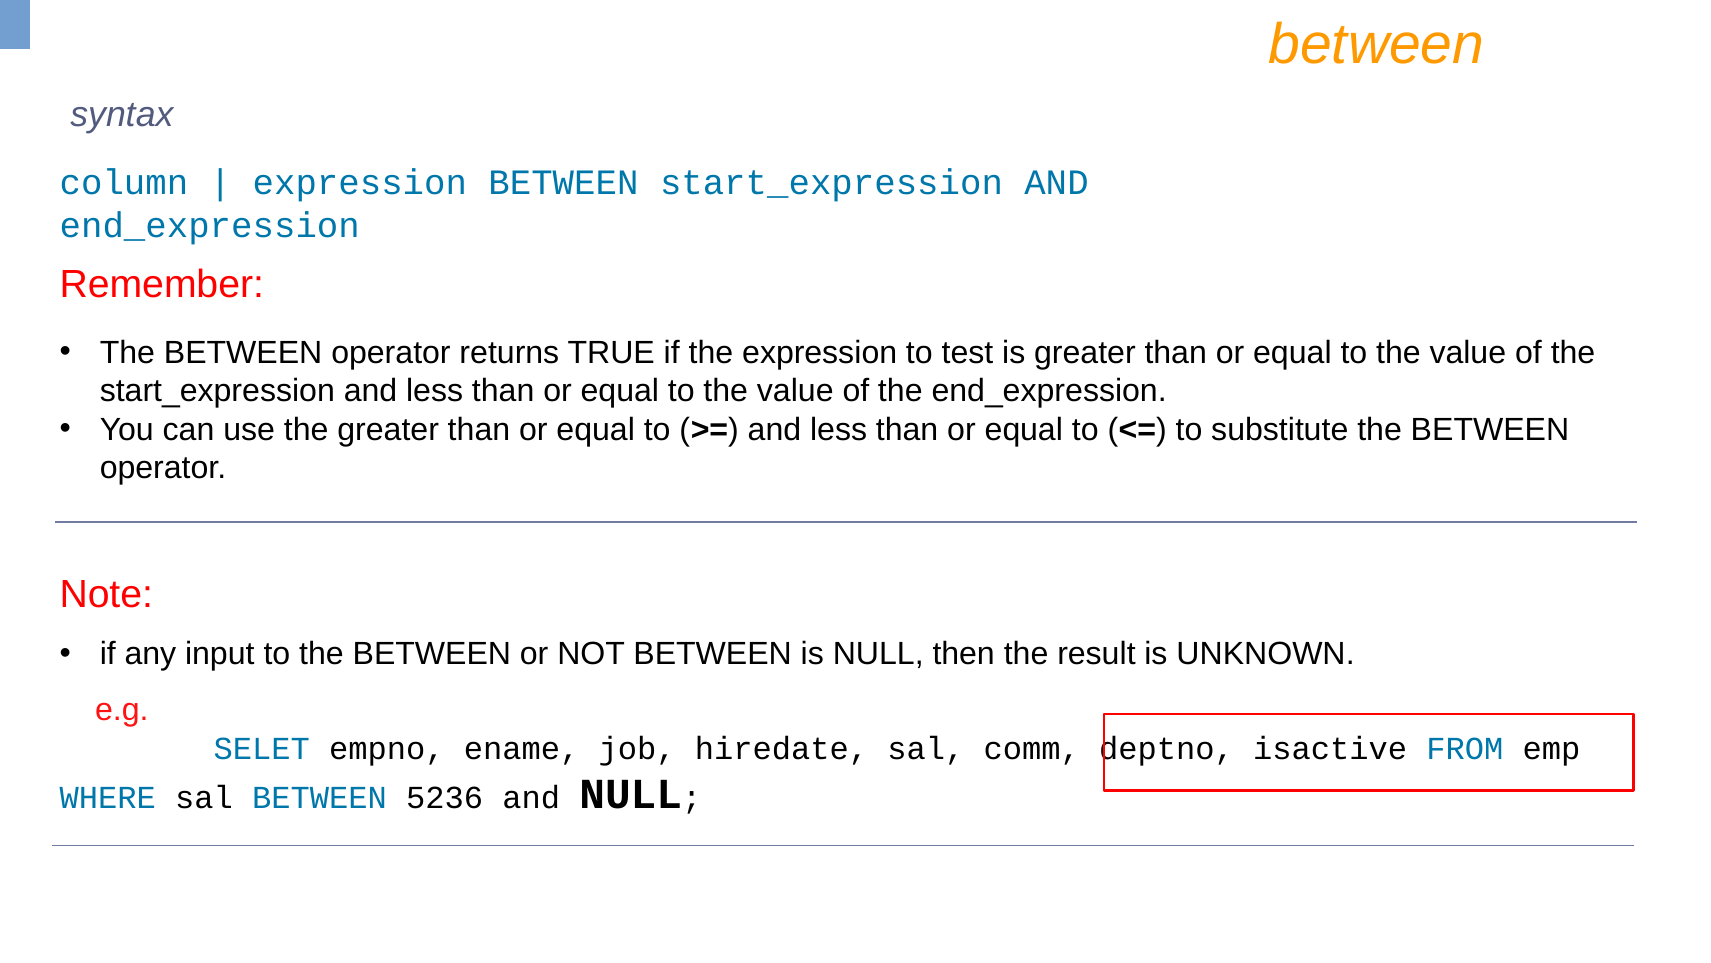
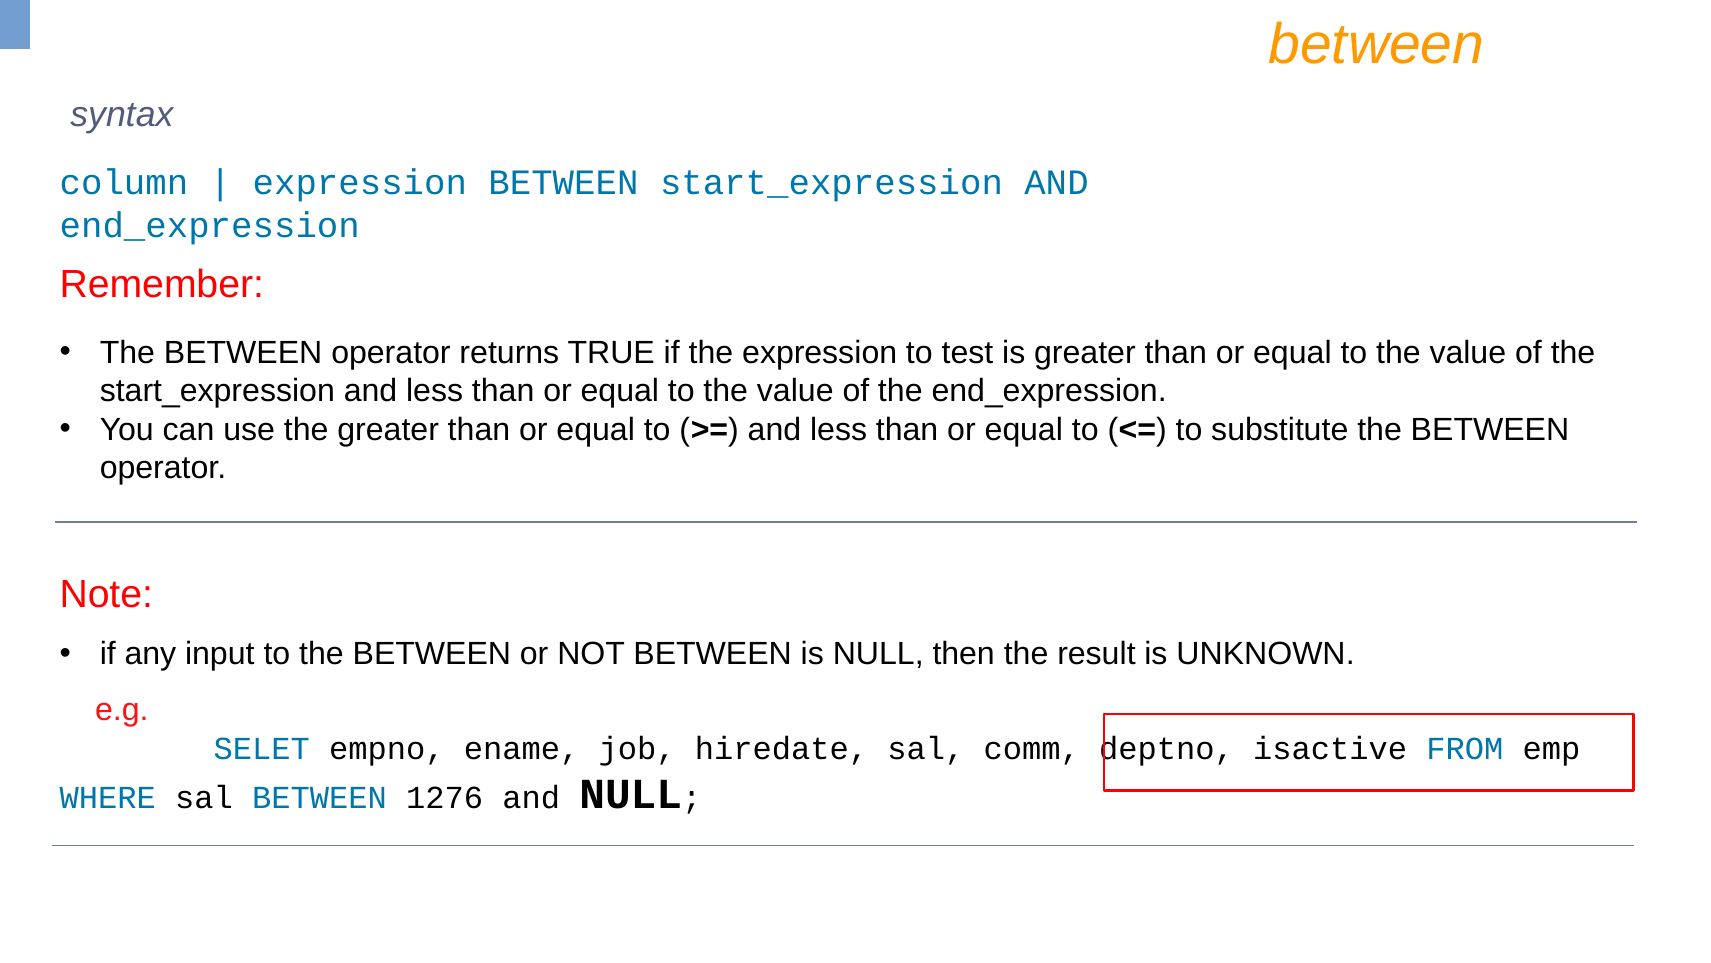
5236: 5236 -> 1276
